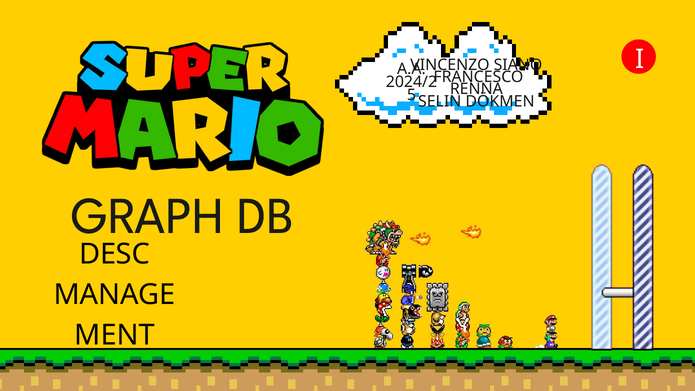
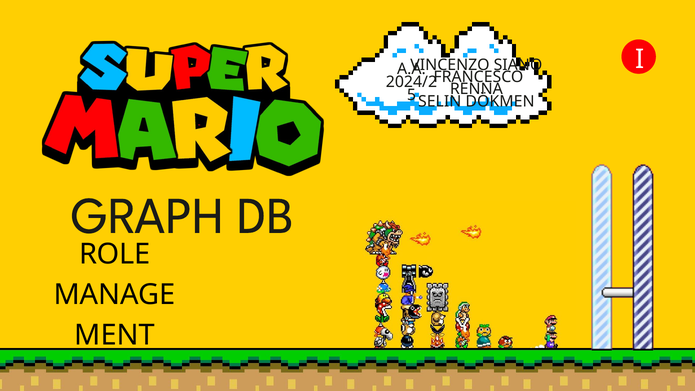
DESC: DESC -> ROLE
